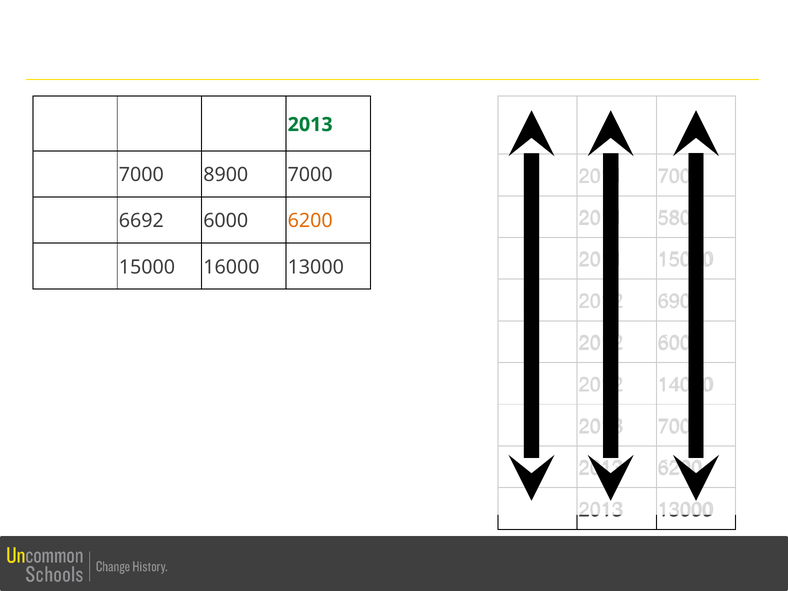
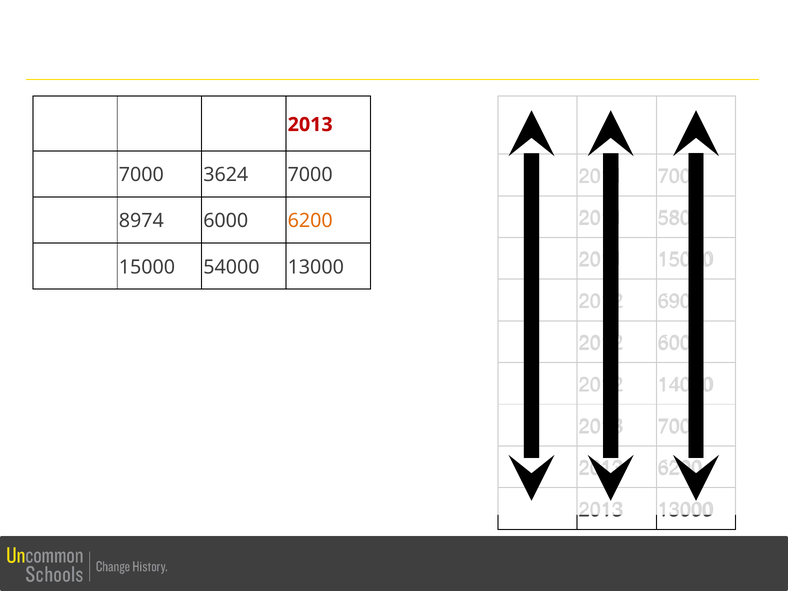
2013 at (310, 125) colour: green -> red
8900: 8900 -> 3624
6692: 6692 -> 8974
16000: 16000 -> 54000
